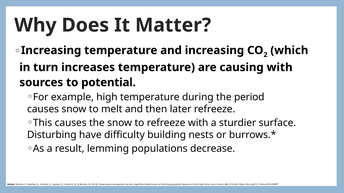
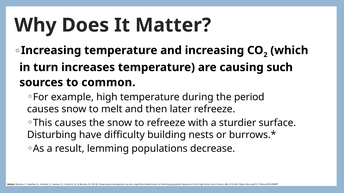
causing with: with -> such
potential: potential -> common
